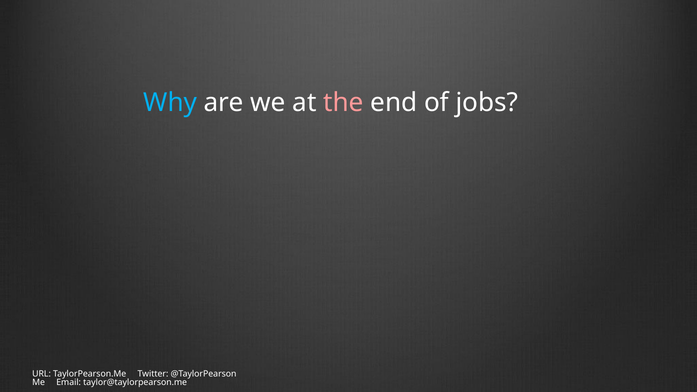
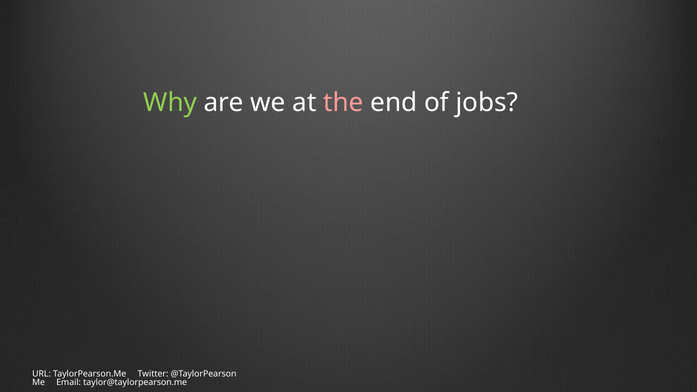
Why colour: light blue -> light green
